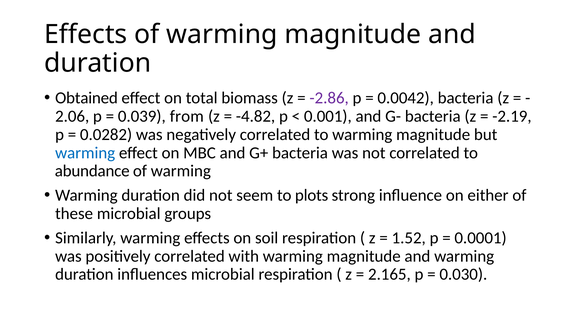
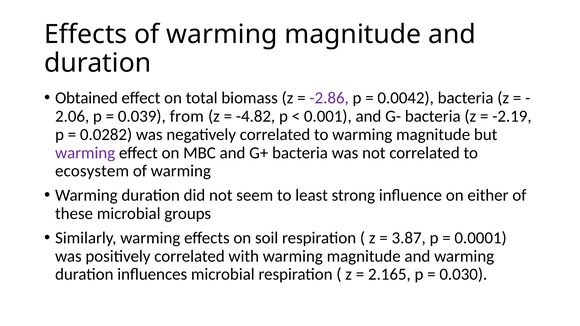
warming at (85, 153) colour: blue -> purple
abundance: abundance -> ecosystem
plots: plots -> least
1.52: 1.52 -> 3.87
